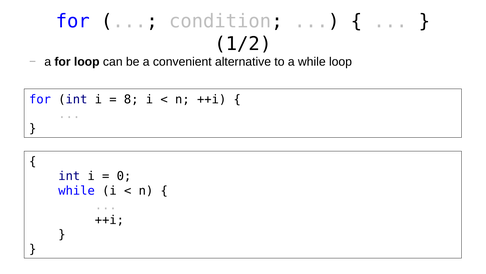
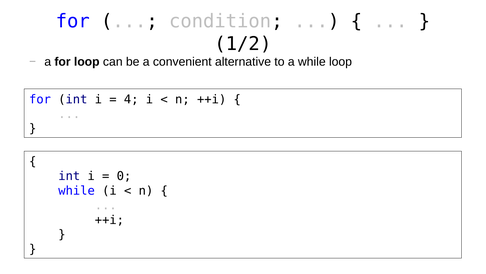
8: 8 -> 4
